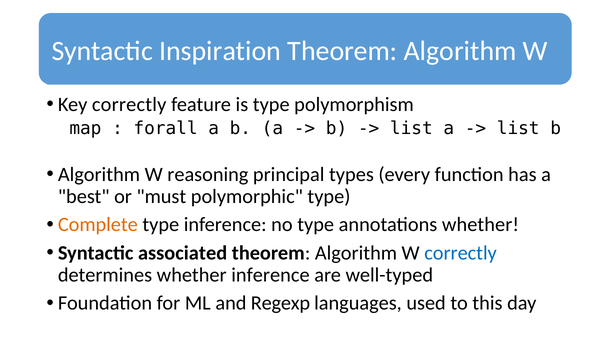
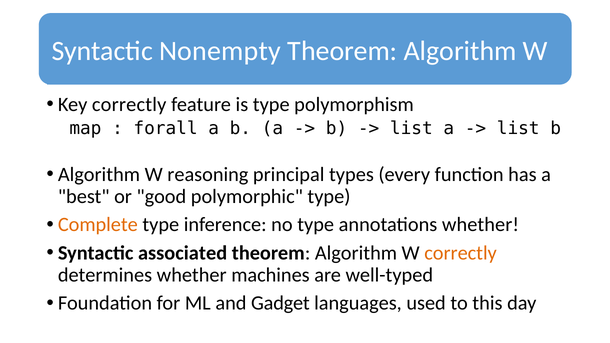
Inspiration: Inspiration -> Nonempty
must: must -> good
correctly at (461, 253) colour: blue -> orange
whether inference: inference -> machines
Regexp: Regexp -> Gadget
